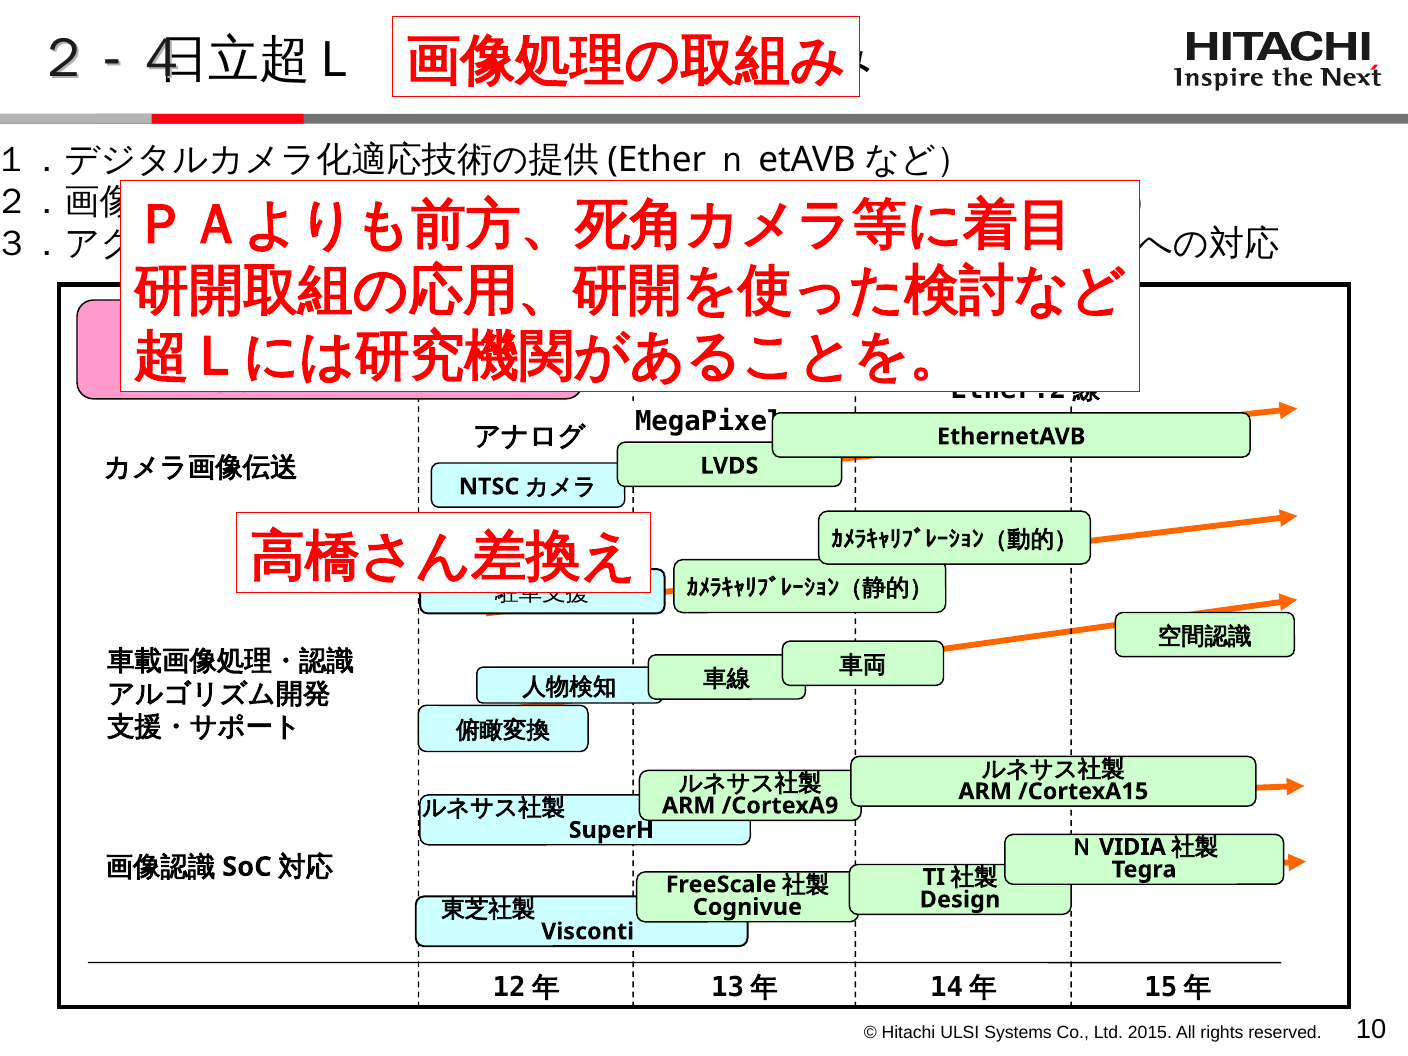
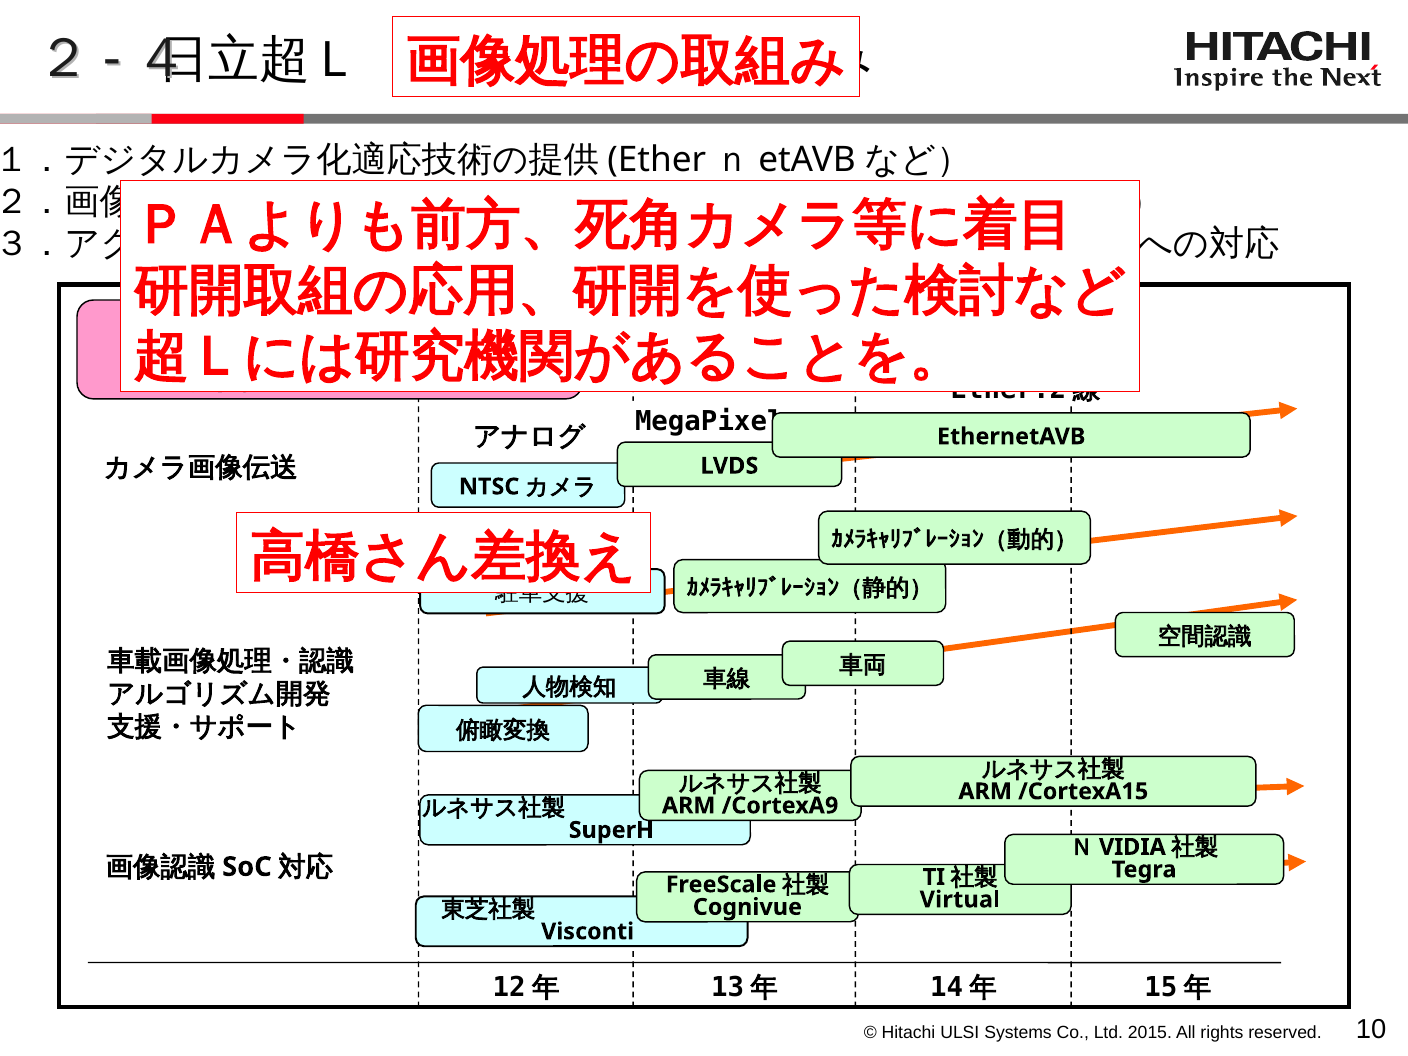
Design: Design -> Virtual
